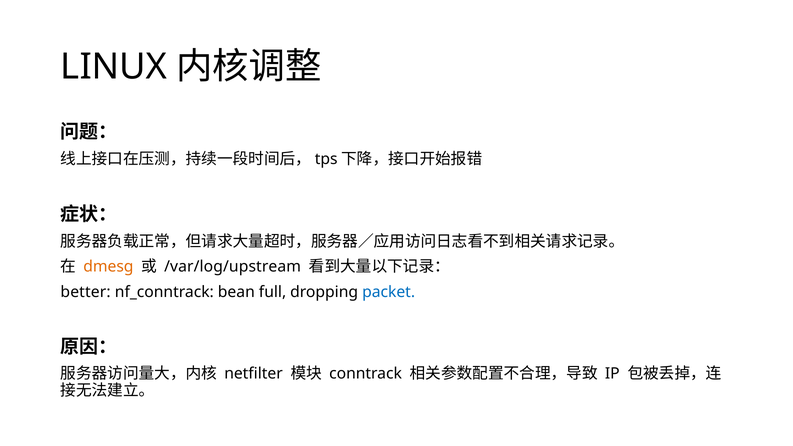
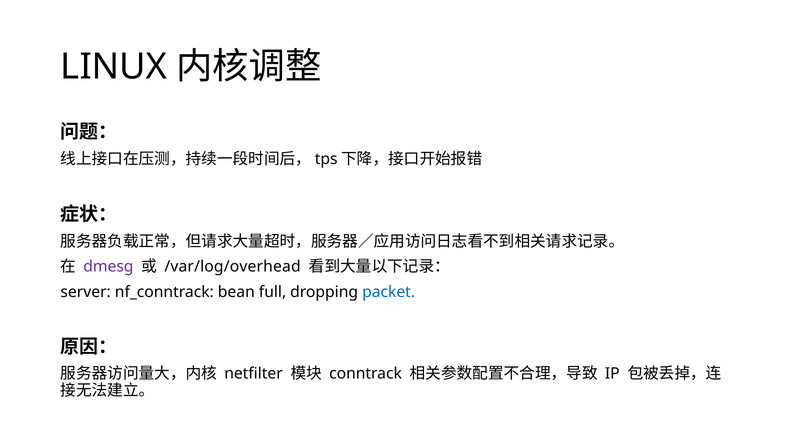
dmesg colour: orange -> purple
/var/log/upstream: /var/log/upstream -> /var/log/overhead
better: better -> server
